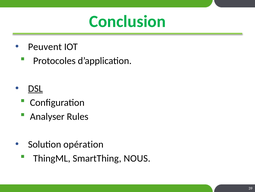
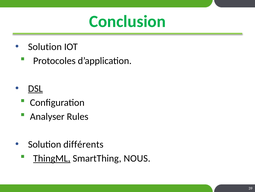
Peuvent at (45, 47): Peuvent -> Solution
opération: opération -> différents
ThingML underline: none -> present
